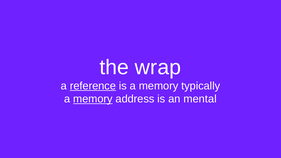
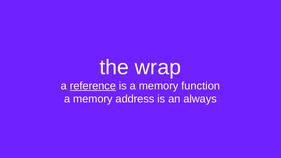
typically: typically -> function
memory at (93, 99) underline: present -> none
mental: mental -> always
